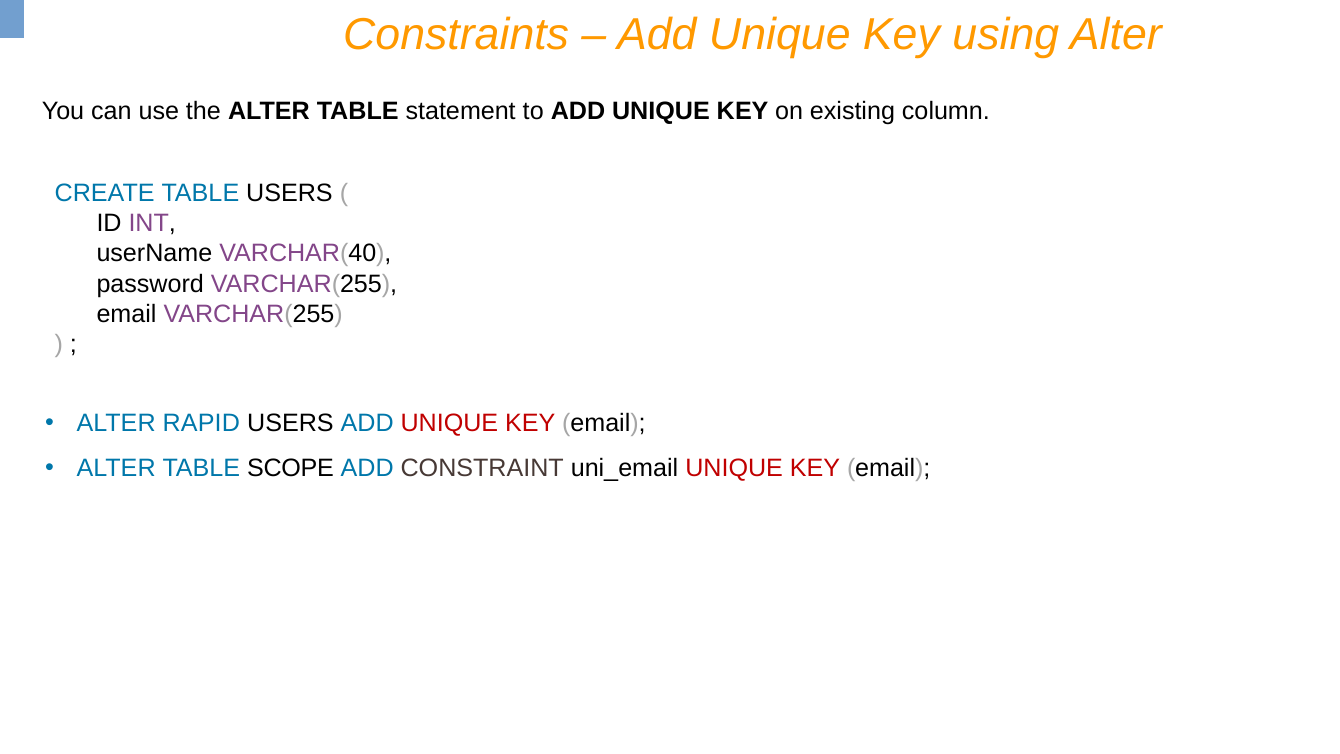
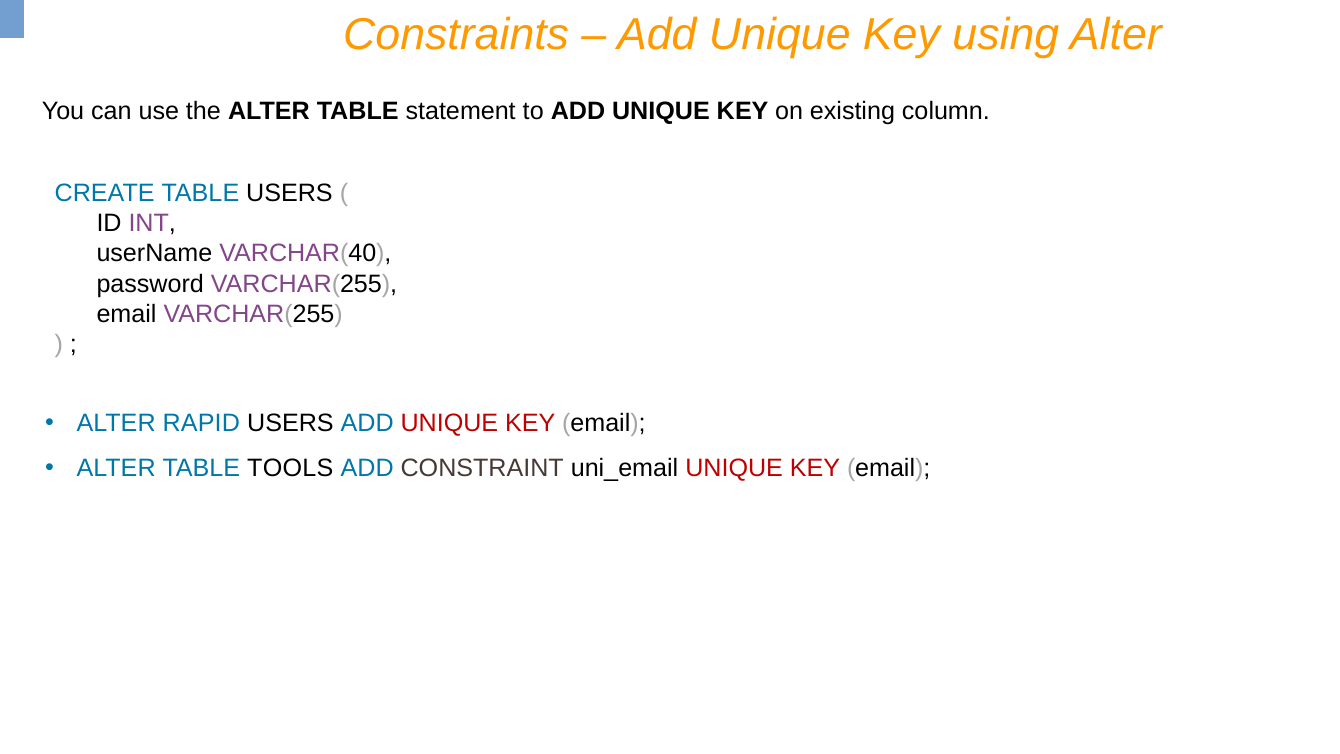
SCOPE: SCOPE -> TOOLS
